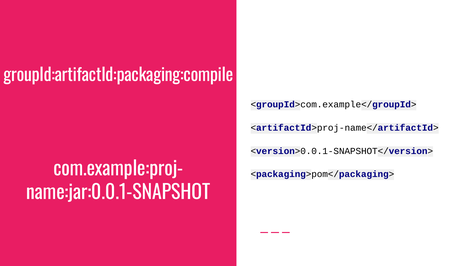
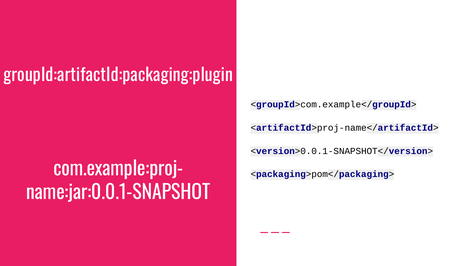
groupId:artifactId:packaging:compile: groupId:artifactId:packaging:compile -> groupId:artifactId:packaging:plugin
